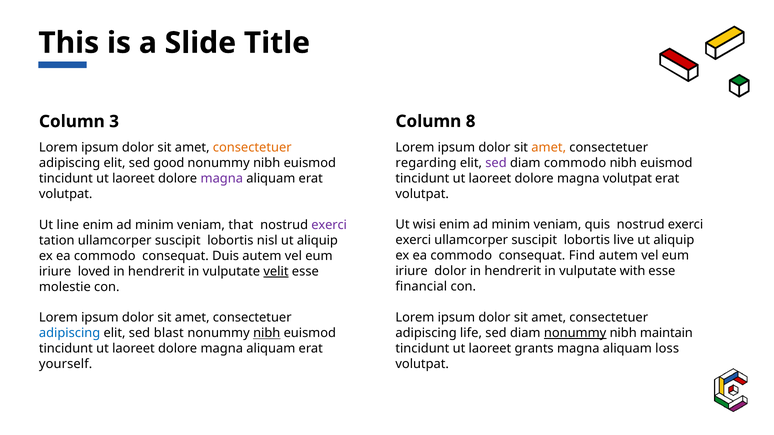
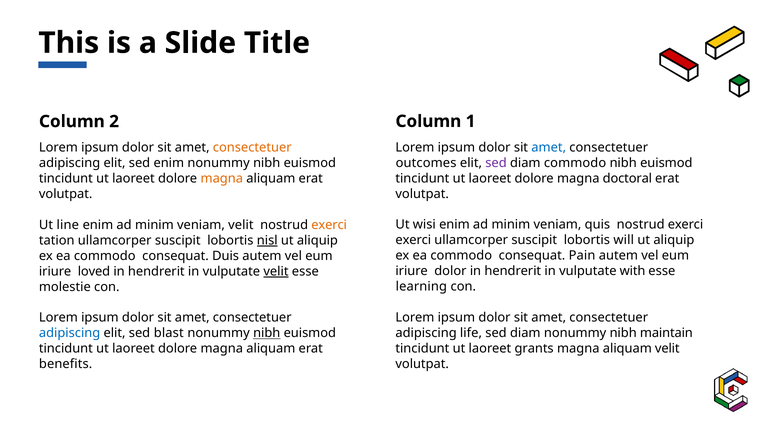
8: 8 -> 1
3: 3 -> 2
amet at (549, 148) colour: orange -> blue
regarding: regarding -> outcomes
sed good: good -> enim
magna volutpat: volutpat -> doctoral
magna at (222, 179) colour: purple -> orange
veniam that: that -> velit
exerci at (329, 225) colour: purple -> orange
live: live -> will
nisl underline: none -> present
Find: Find -> Pain
financial: financial -> learning
nonummy at (575, 333) underline: present -> none
aliquam loss: loss -> velit
yourself: yourself -> benefits
